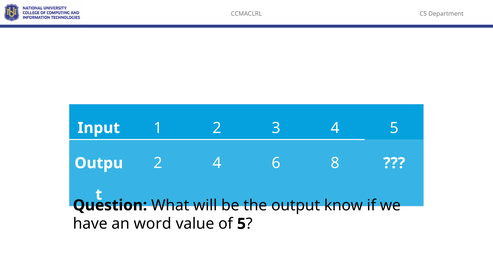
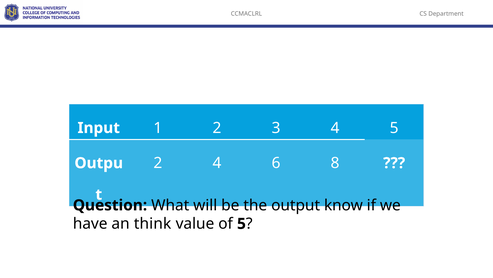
word: word -> think
